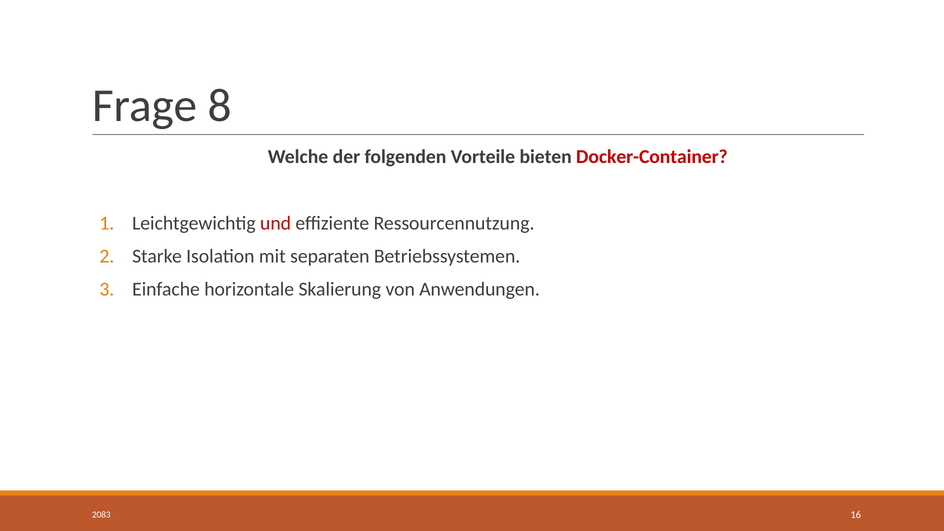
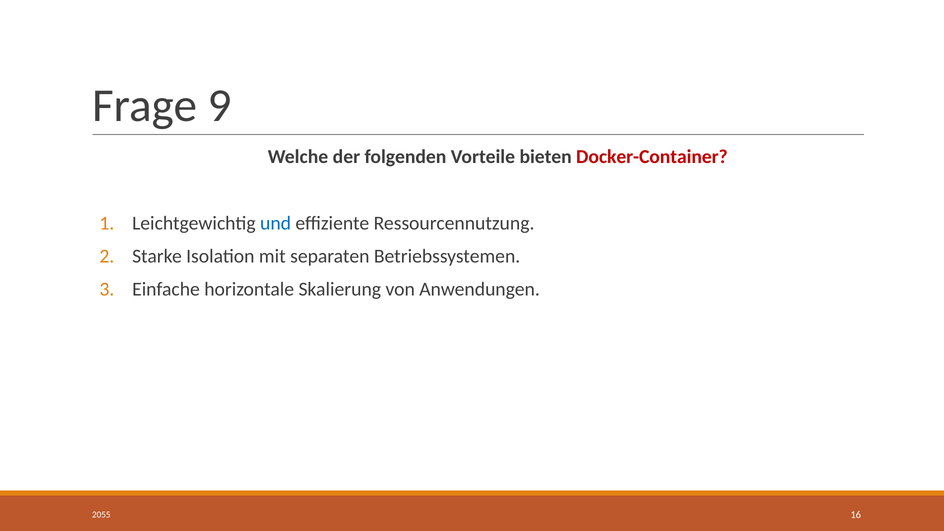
8: 8 -> 9
und colour: red -> blue
2083: 2083 -> 2055
